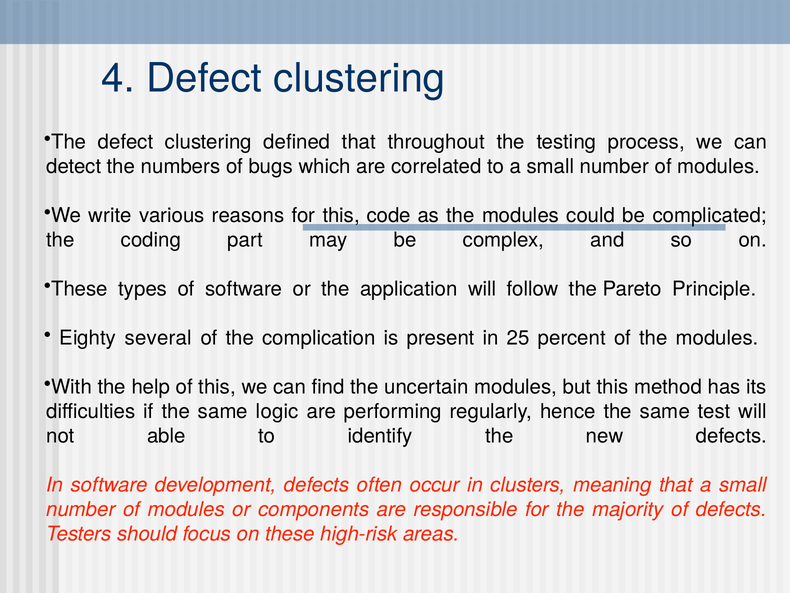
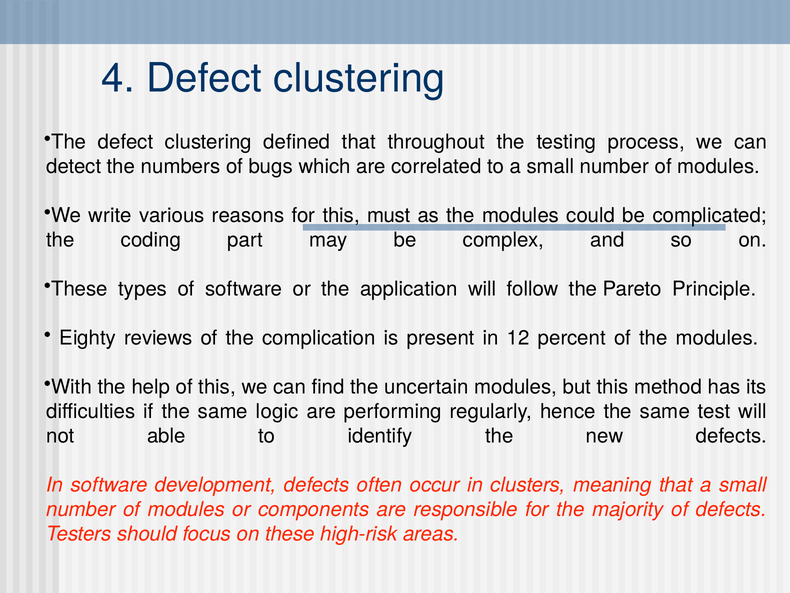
code: code -> must
several: several -> reviews
25: 25 -> 12
